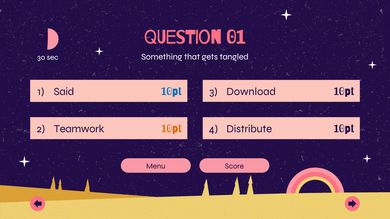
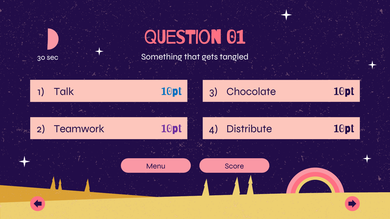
Said: Said -> Talk
Download: Download -> Chocolate
10pt at (172, 129) colour: orange -> purple
